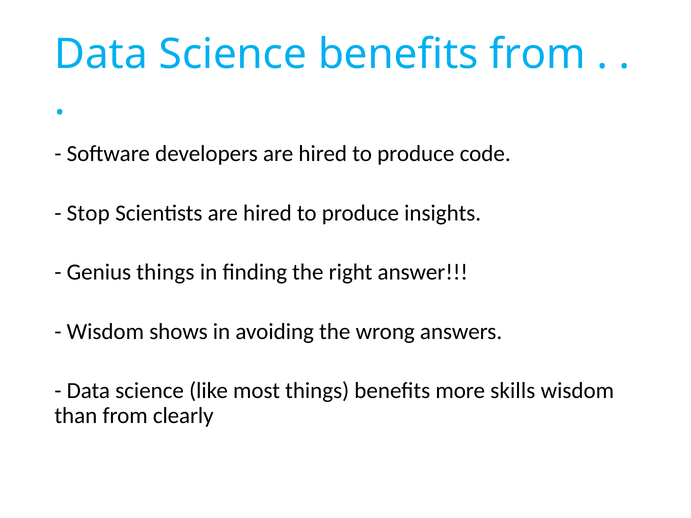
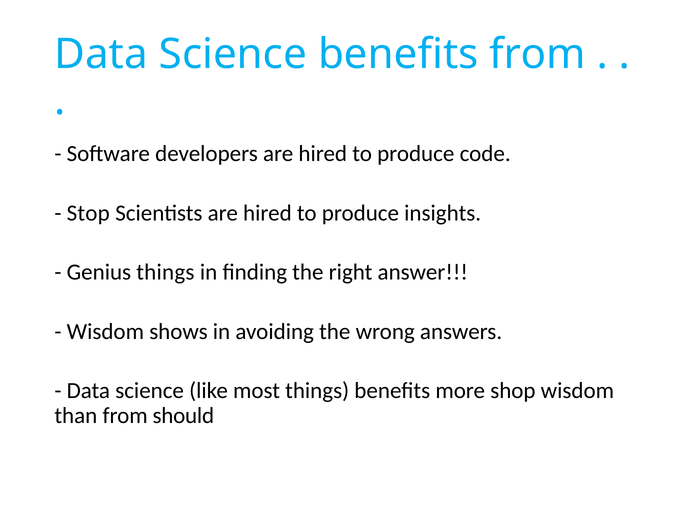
skills: skills -> shop
clearly: clearly -> should
